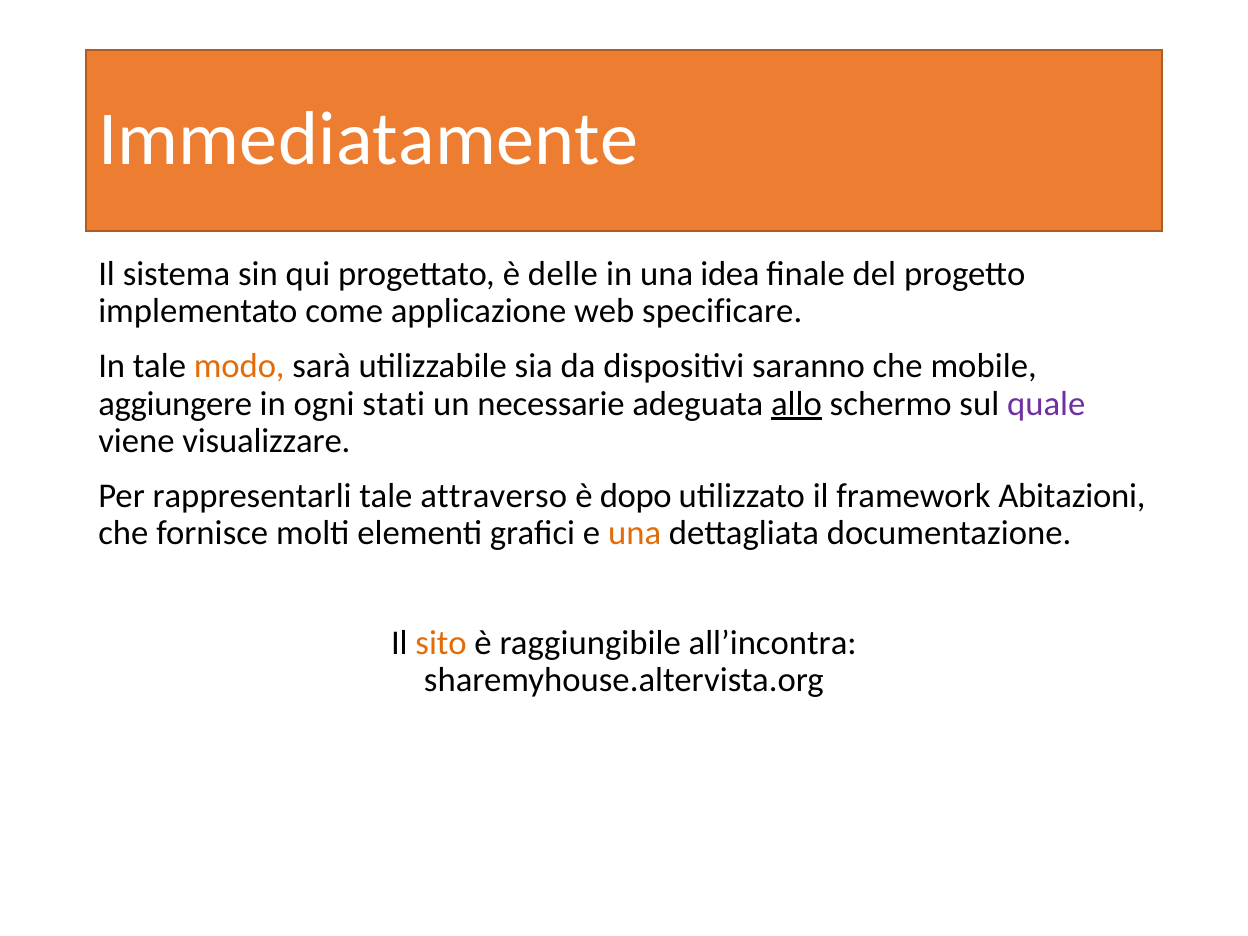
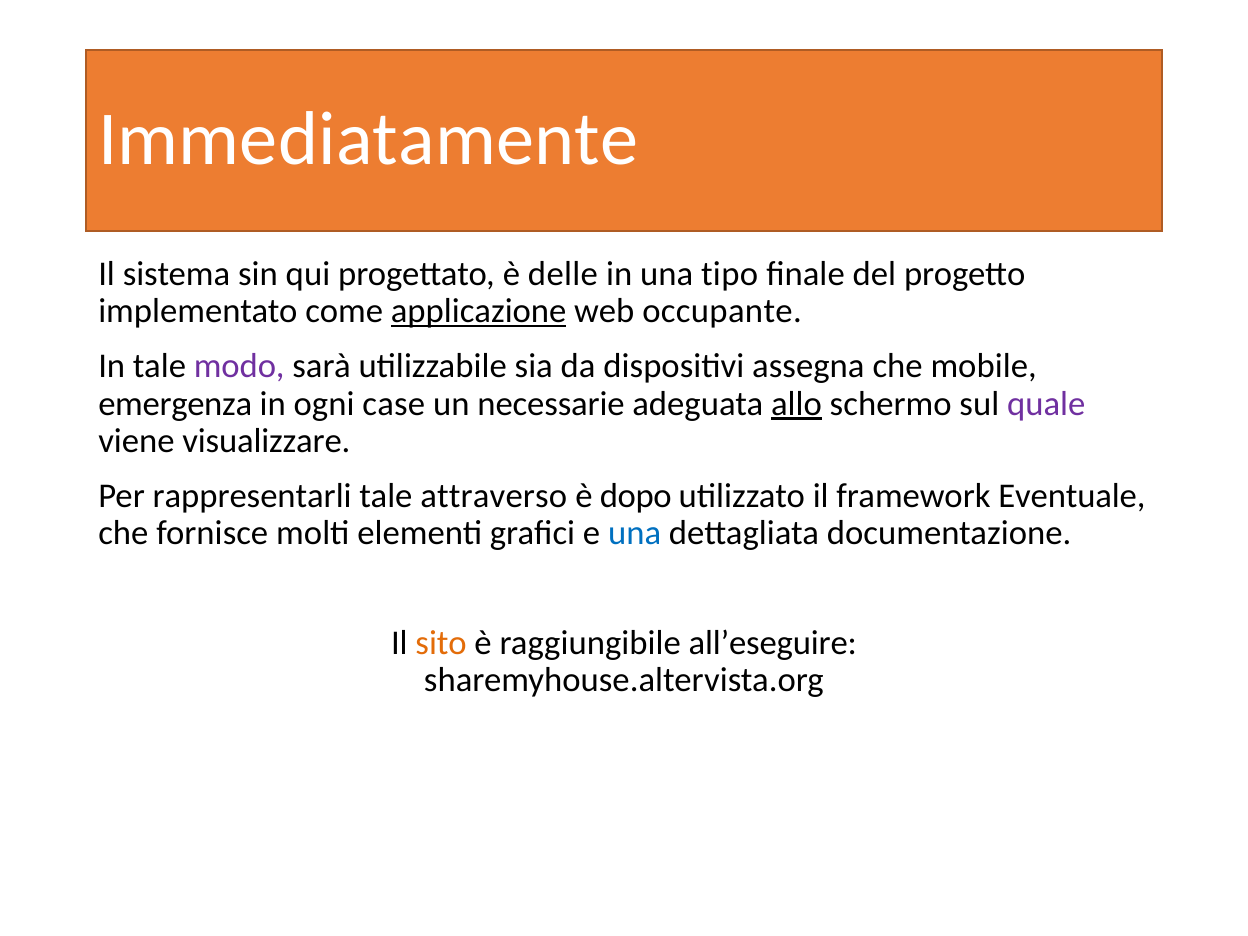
idea: idea -> tipo
applicazione underline: none -> present
specificare: specificare -> occupante
modo colour: orange -> purple
saranno: saranno -> assegna
aggiungere: aggiungere -> emergenza
stati: stati -> case
Abitazioni: Abitazioni -> Eventuale
una at (635, 533) colour: orange -> blue
all’incontra: all’incontra -> all’eseguire
